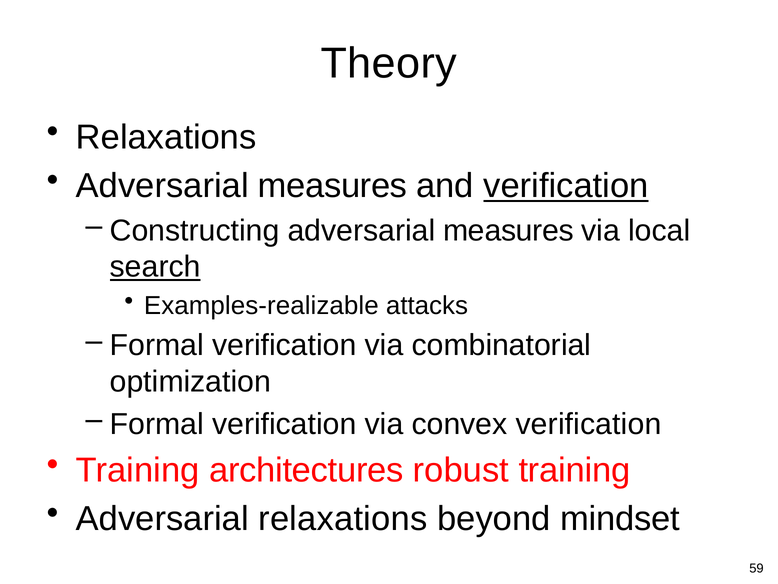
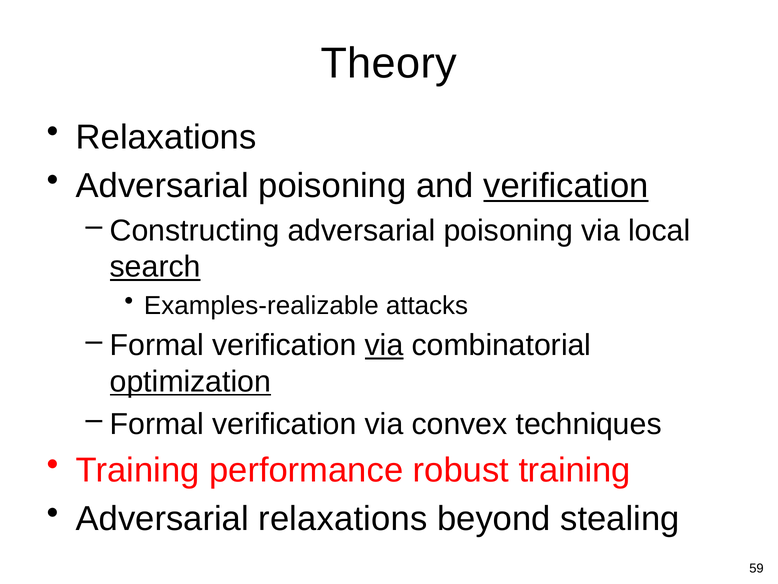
measures at (333, 186): measures -> poisoning
Constructing adversarial measures: measures -> poisoning
via at (384, 345) underline: none -> present
optimization underline: none -> present
convex verification: verification -> techniques
architectures: architectures -> performance
mindset: mindset -> stealing
